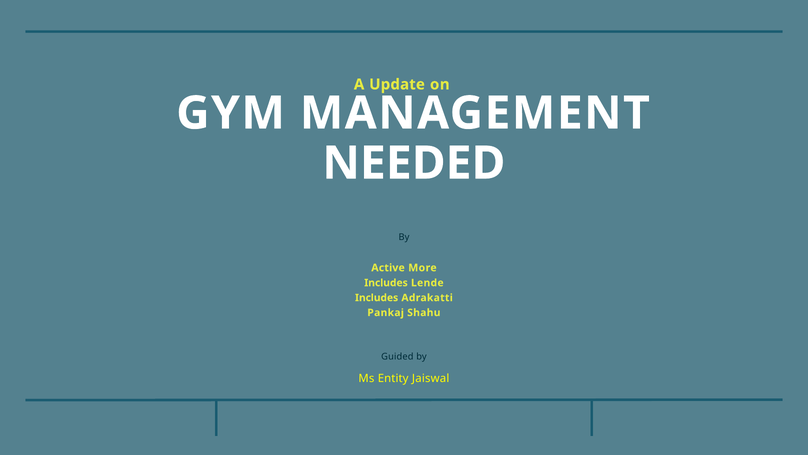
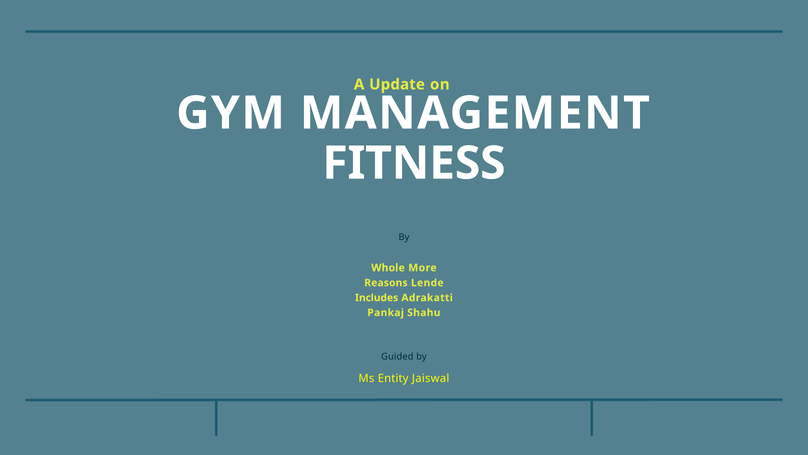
NEEDED: NEEDED -> FITNESS
Active: Active -> Whole
Includes at (386, 283): Includes -> Reasons
